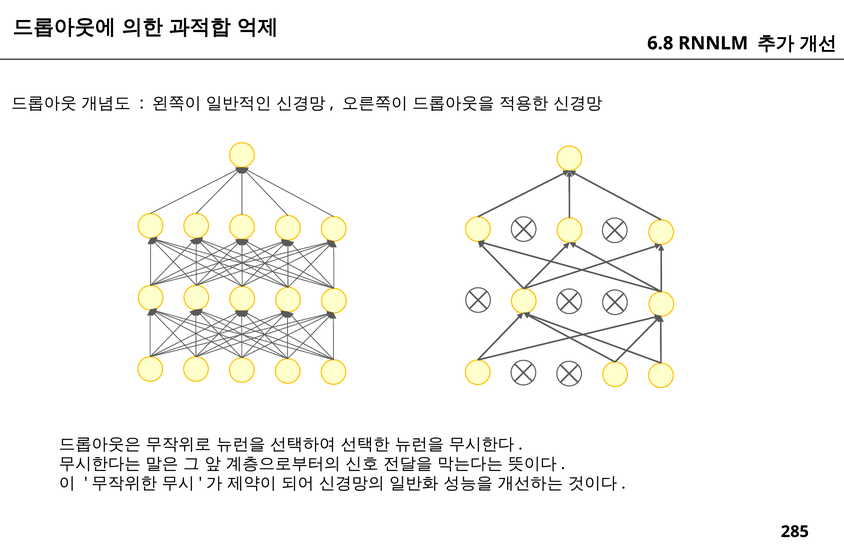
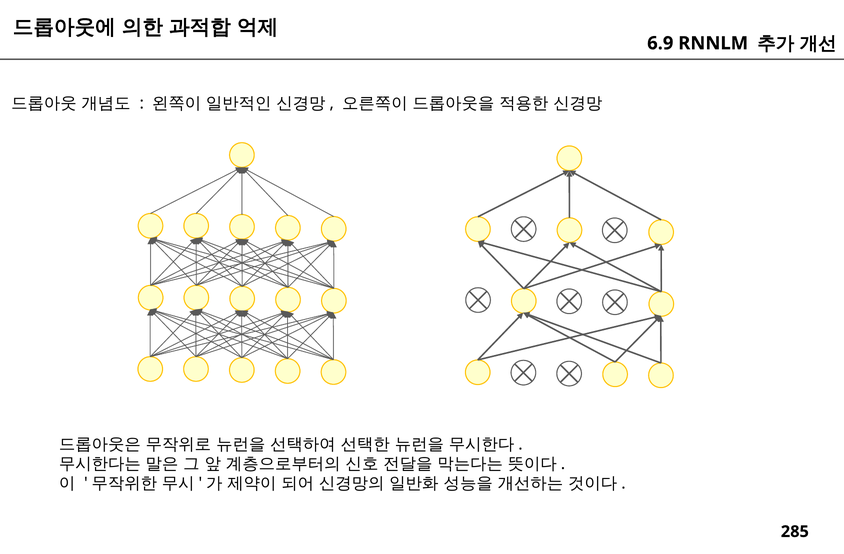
6.8: 6.8 -> 6.9
